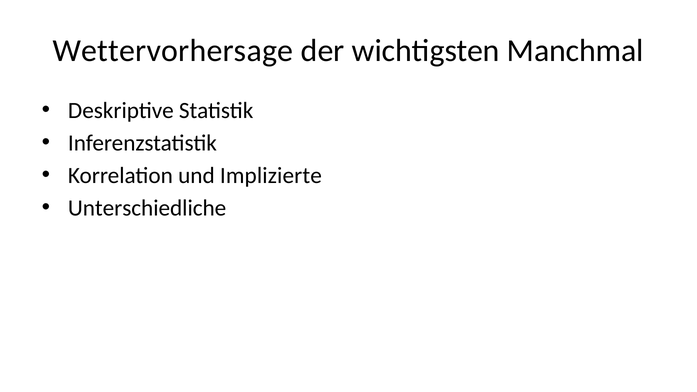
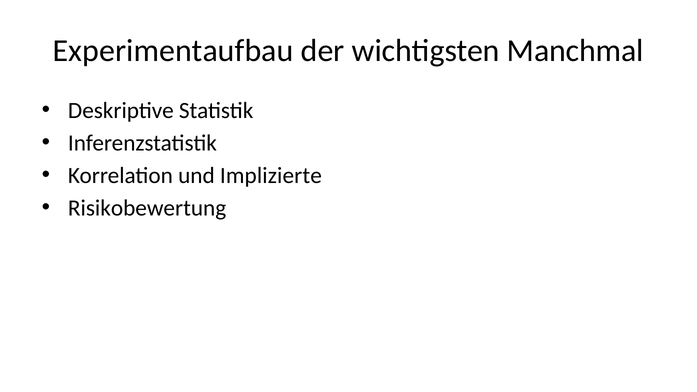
Wettervorhersage: Wettervorhersage -> Experimentaufbau
Unterschiedliche: Unterschiedliche -> Risikobewertung
